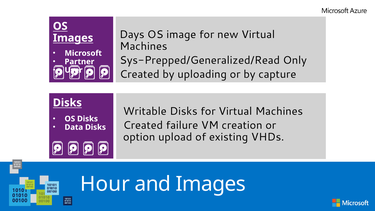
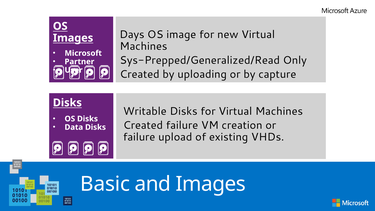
option at (139, 137): option -> failure
Hour: Hour -> Basic
